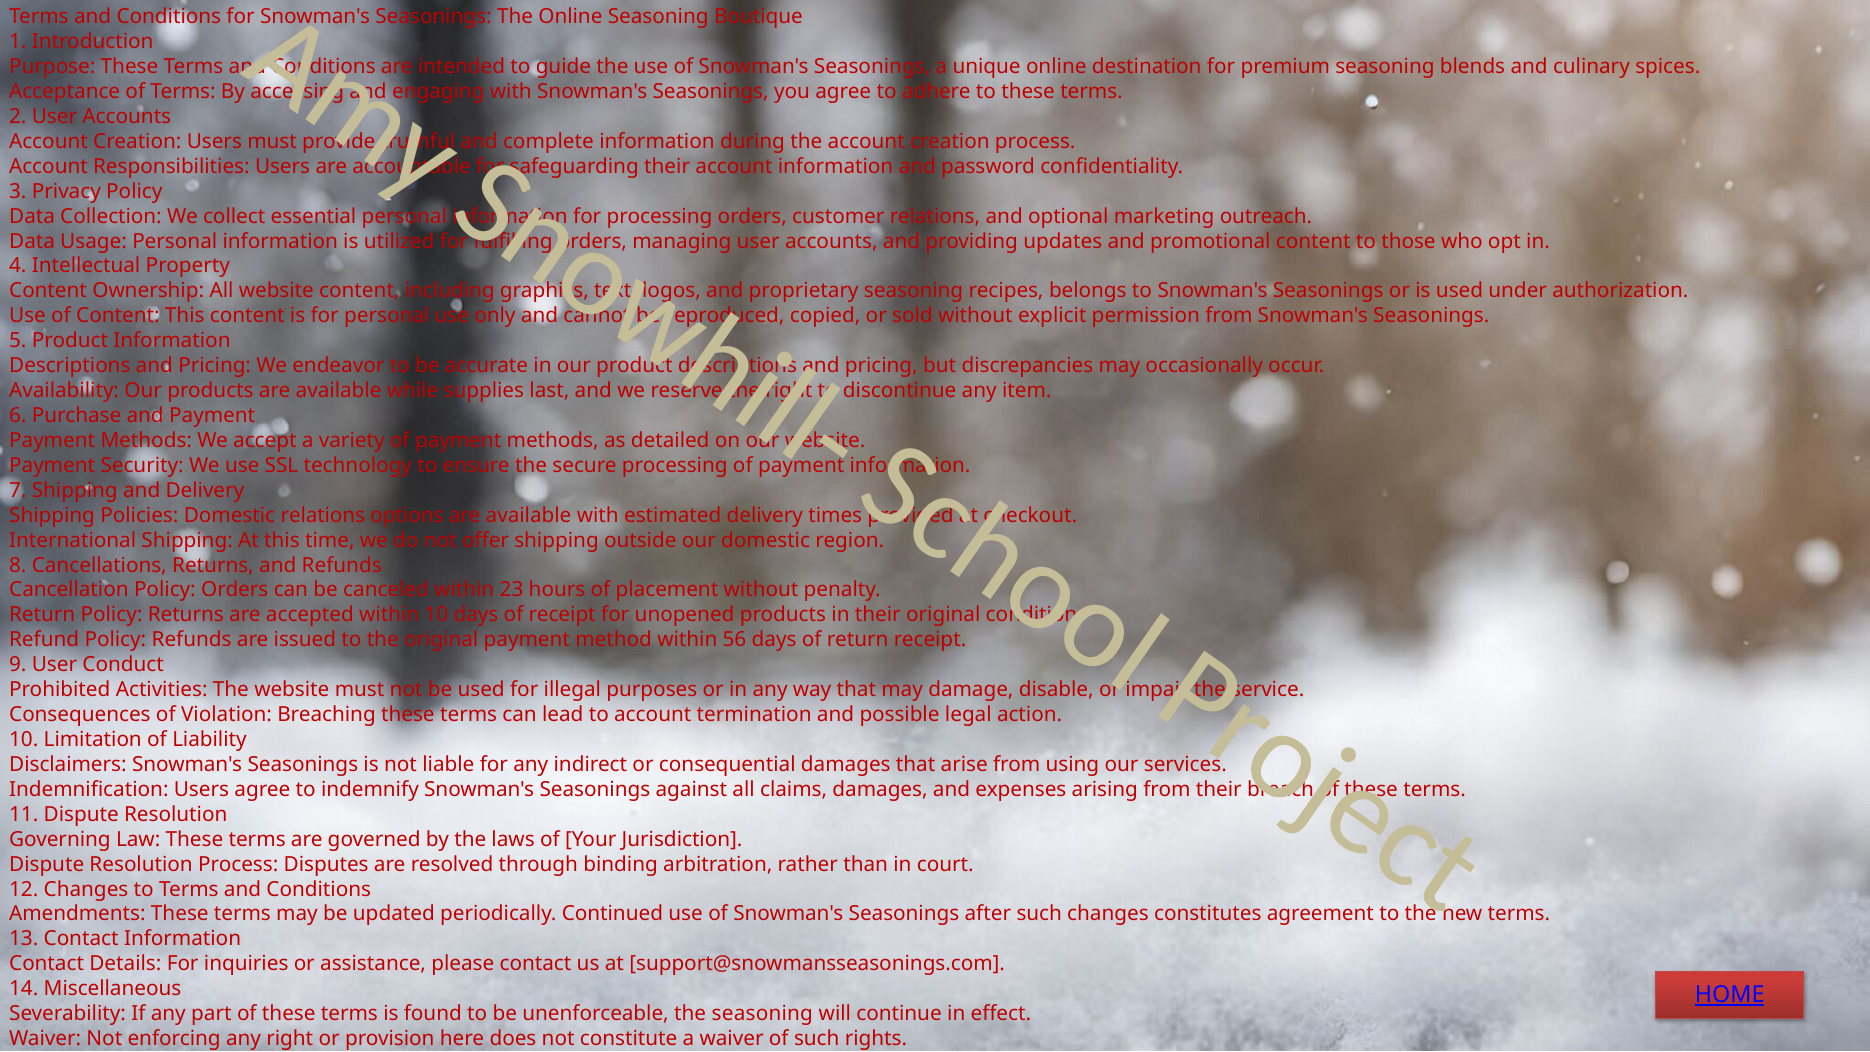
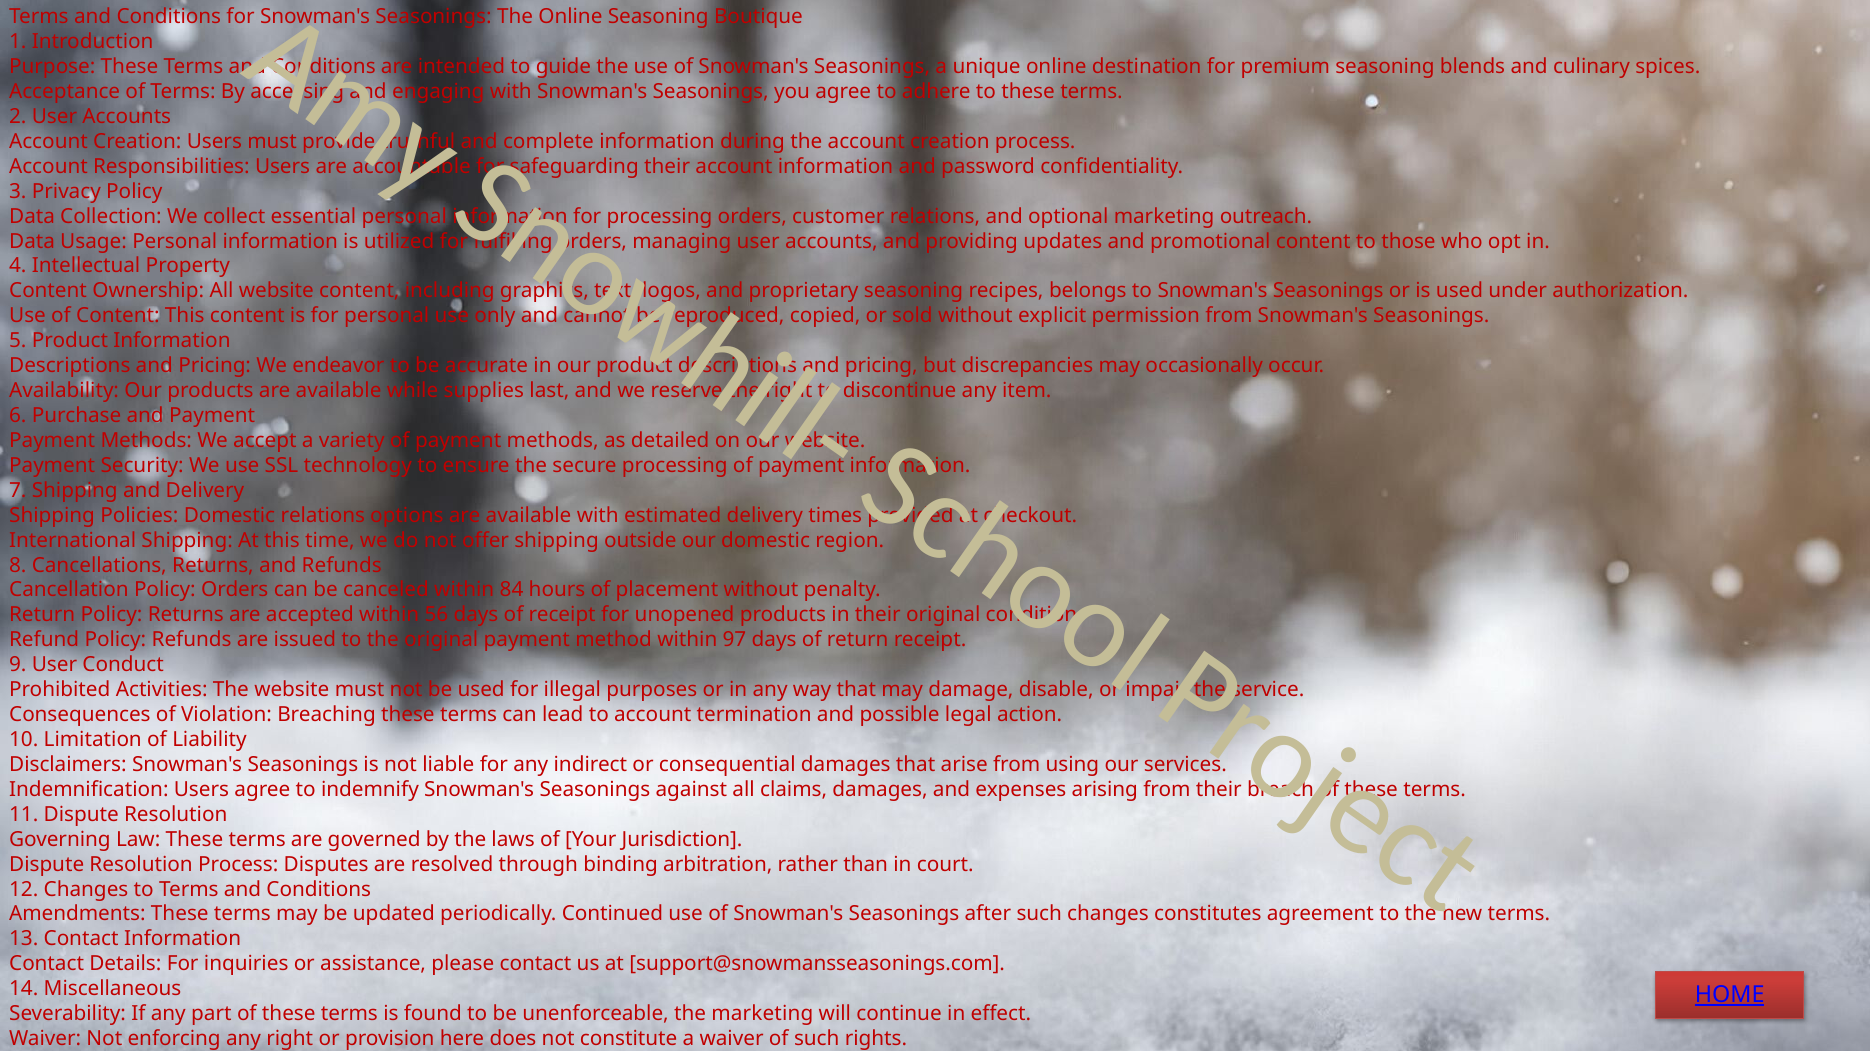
23: 23 -> 84
within 10: 10 -> 56
56: 56 -> 97
the seasoning: seasoning -> marketing
